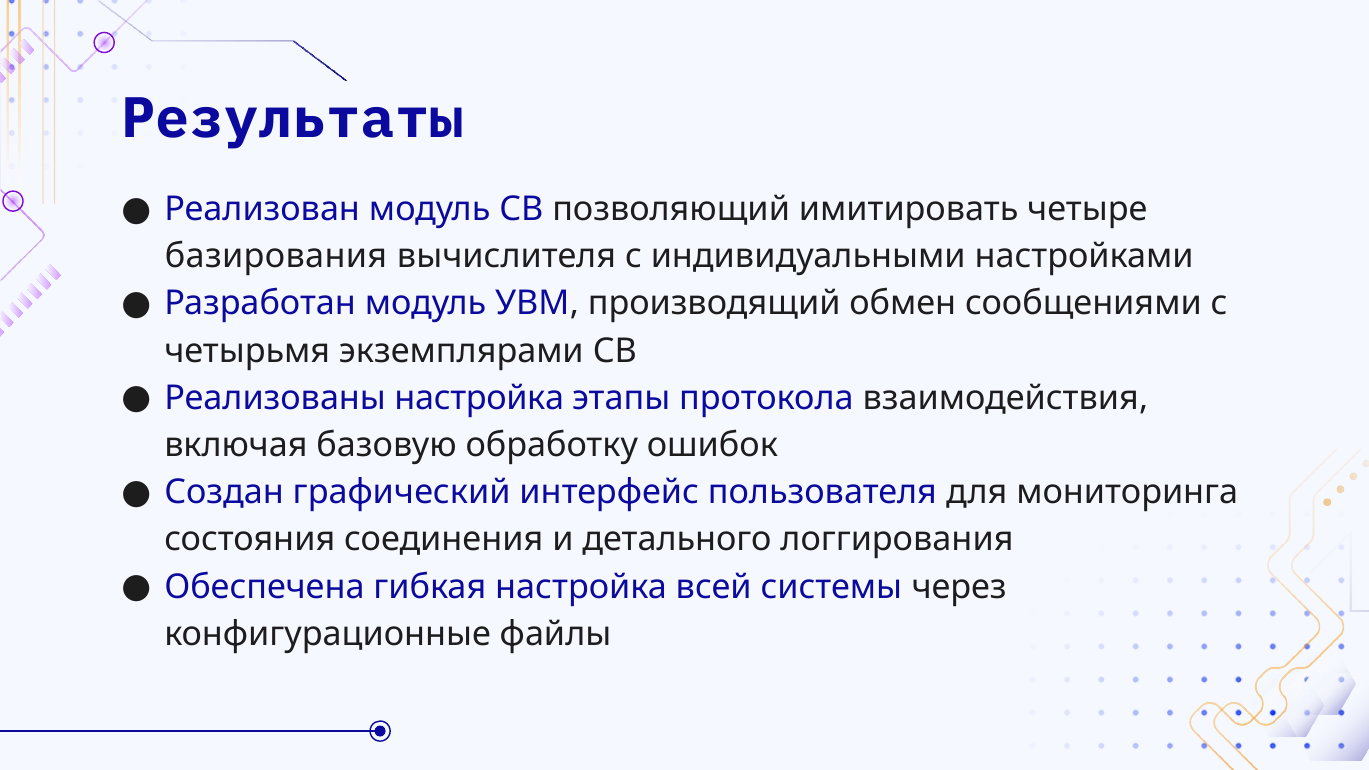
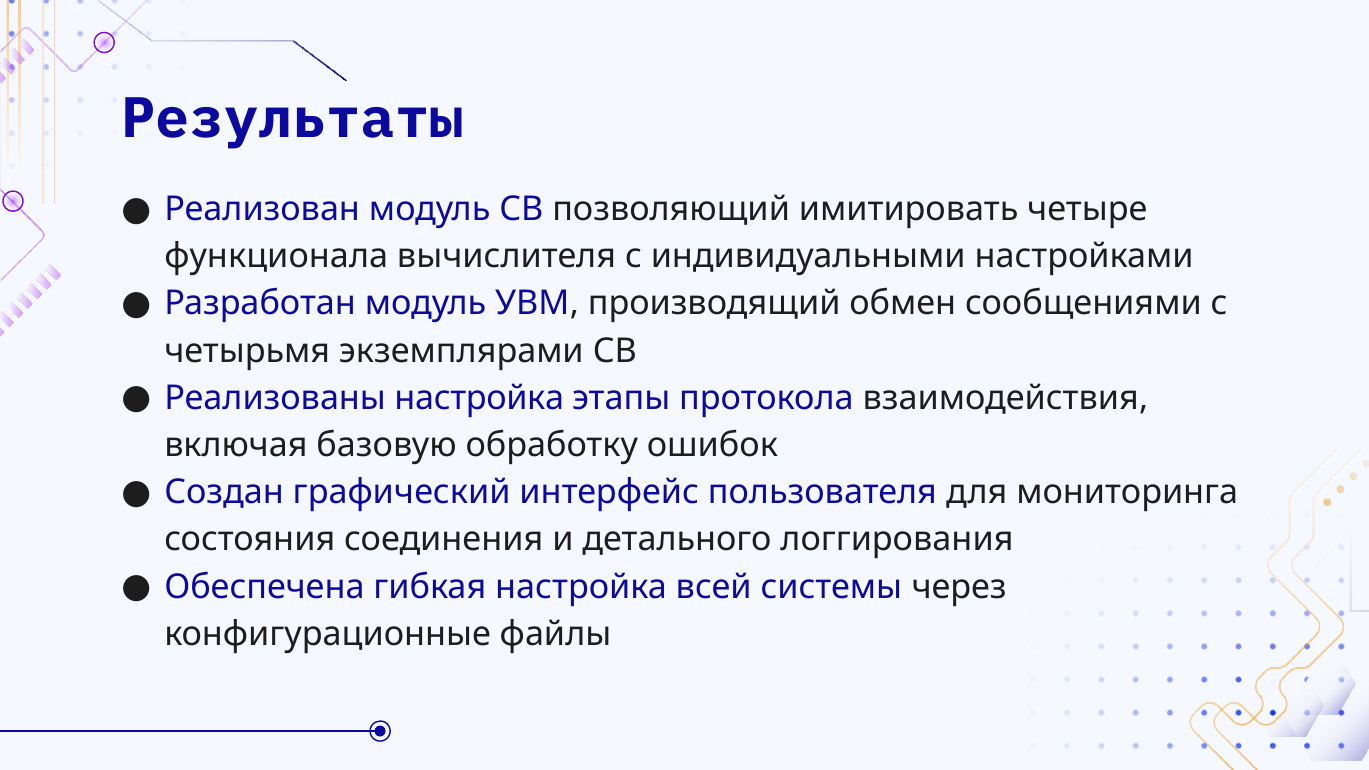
базирования: базирования -> функционала
